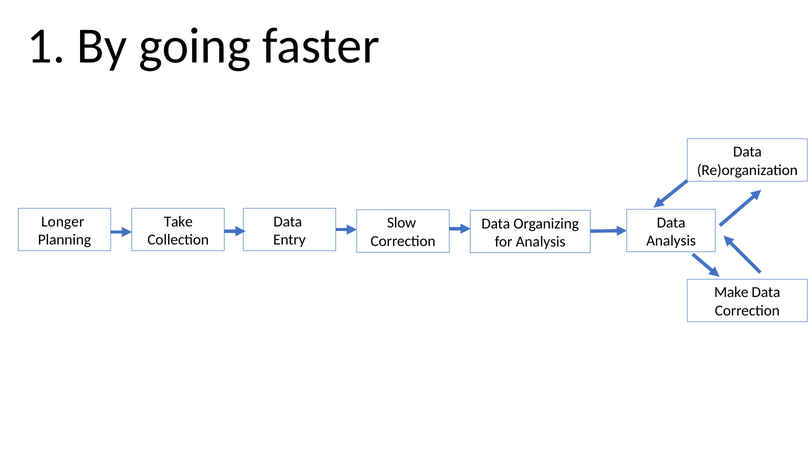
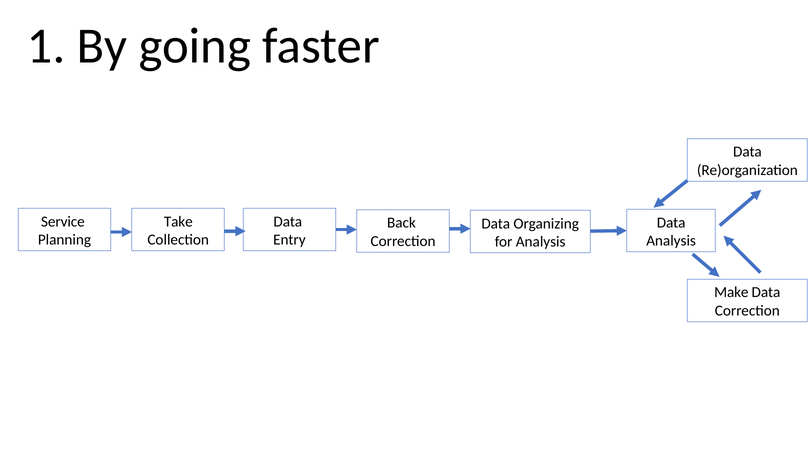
Longer: Longer -> Service
Slow: Slow -> Back
